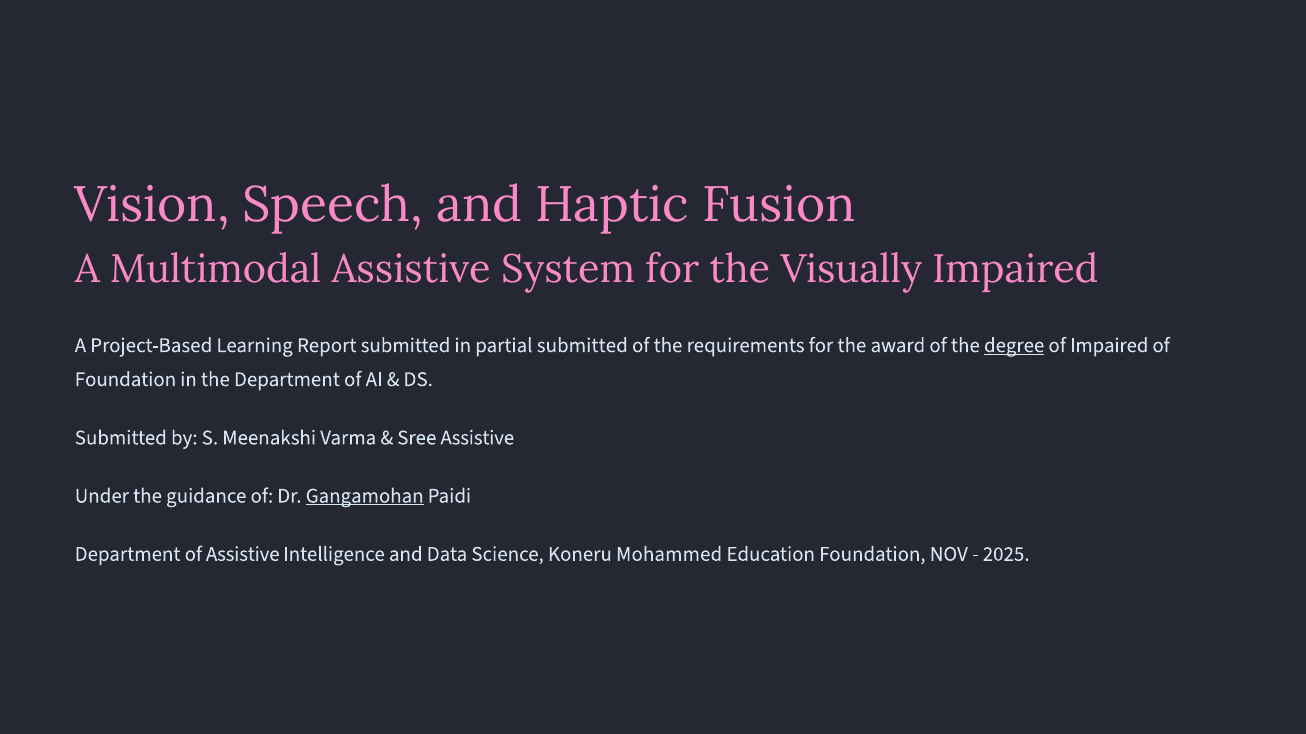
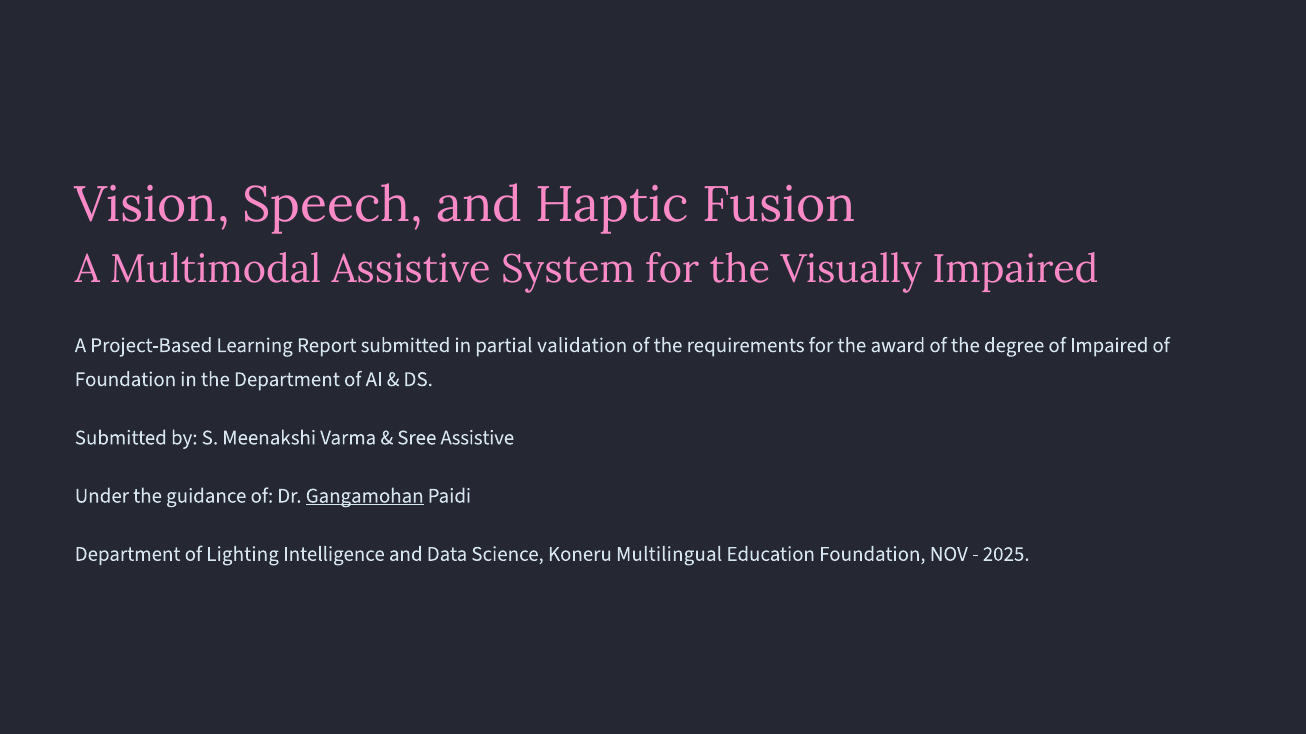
partial submitted: submitted -> validation
degree underline: present -> none
of Assistive: Assistive -> Lighting
Mohammed: Mohammed -> Multilingual
